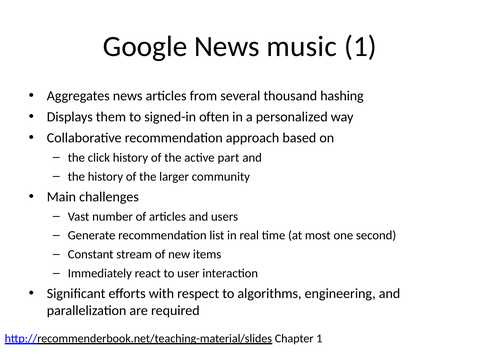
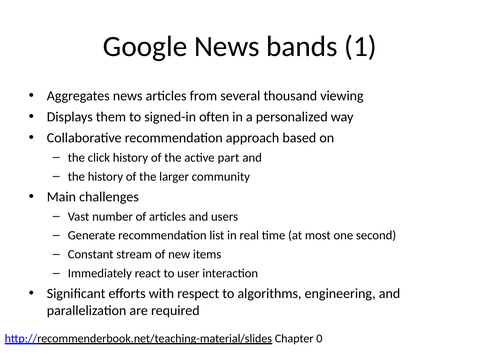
music: music -> bands
hashing: hashing -> viewing
Chapter 1: 1 -> 0
